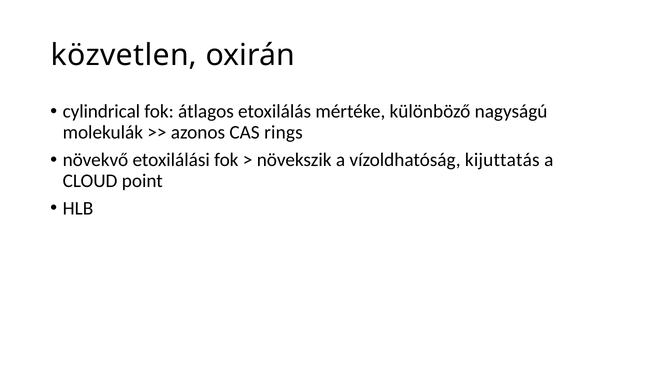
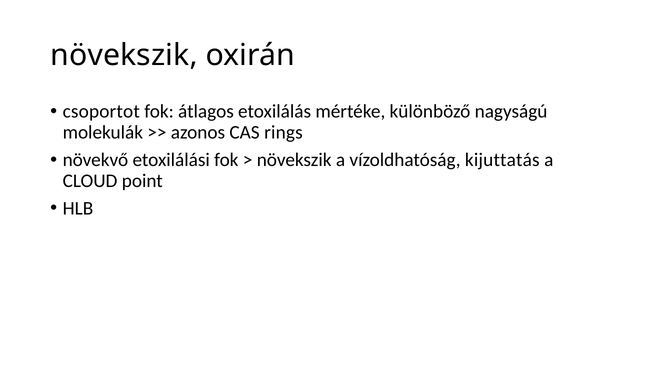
közvetlen at (124, 55): közvetlen -> növekszik
cylindrical: cylindrical -> csoportot
